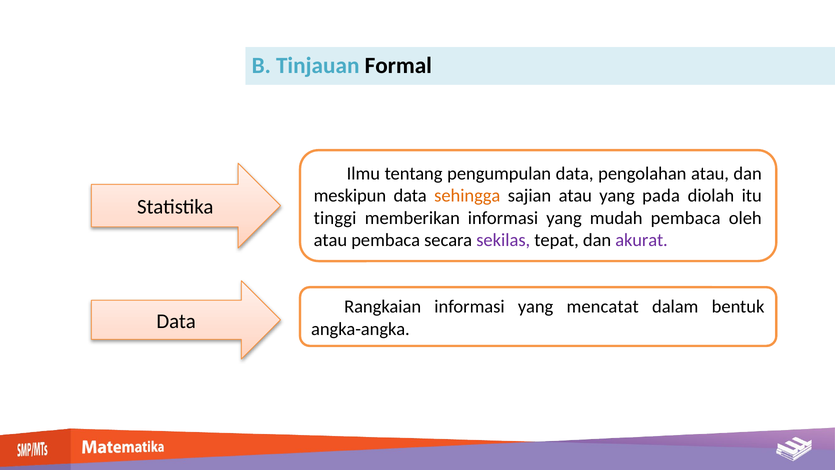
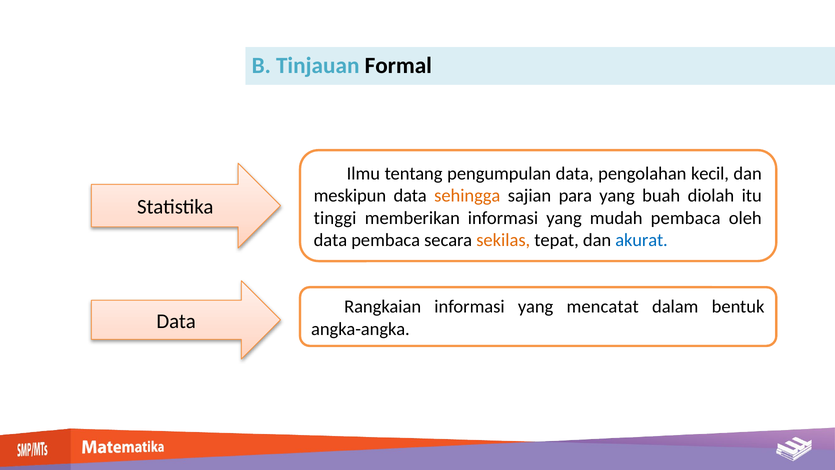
pengolahan atau: atau -> kecil
sajian atau: atau -> para
pada: pada -> buah
atau at (330, 240): atau -> data
sekilas colour: purple -> orange
akurat colour: purple -> blue
